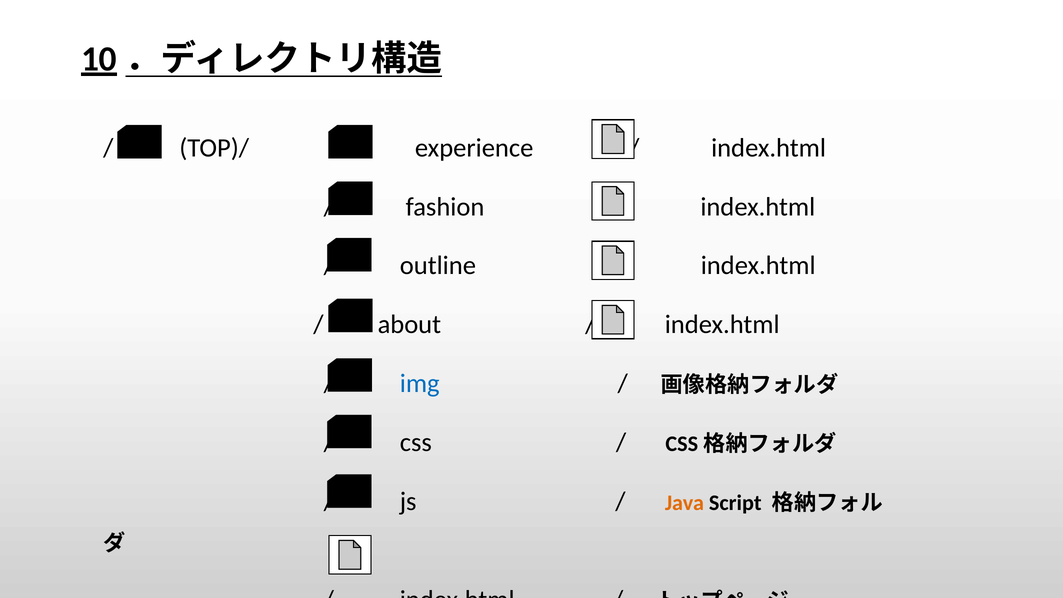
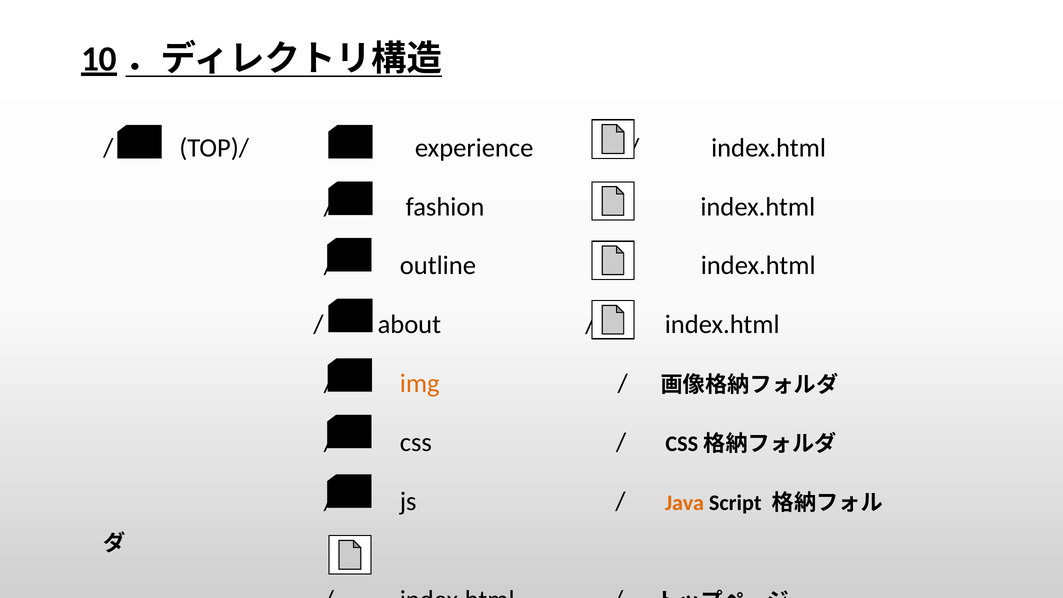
img colour: blue -> orange
